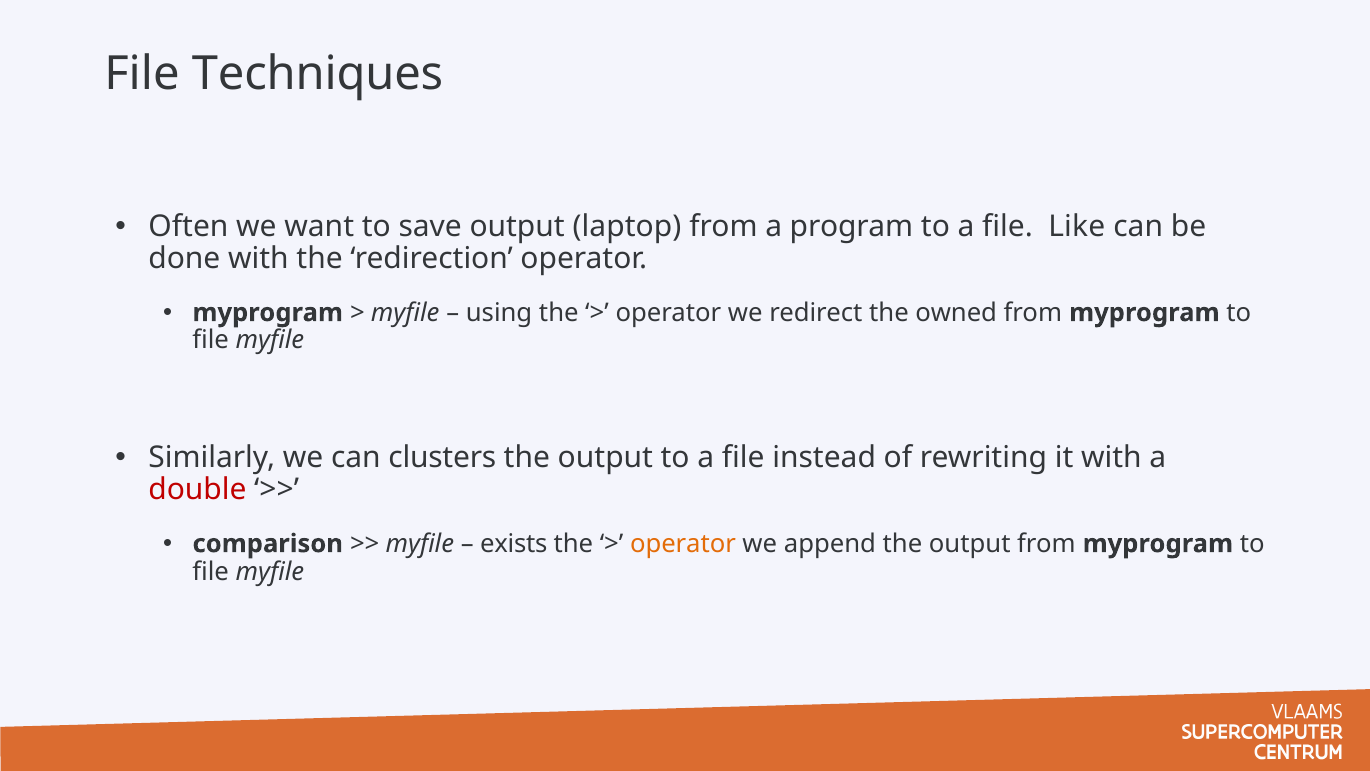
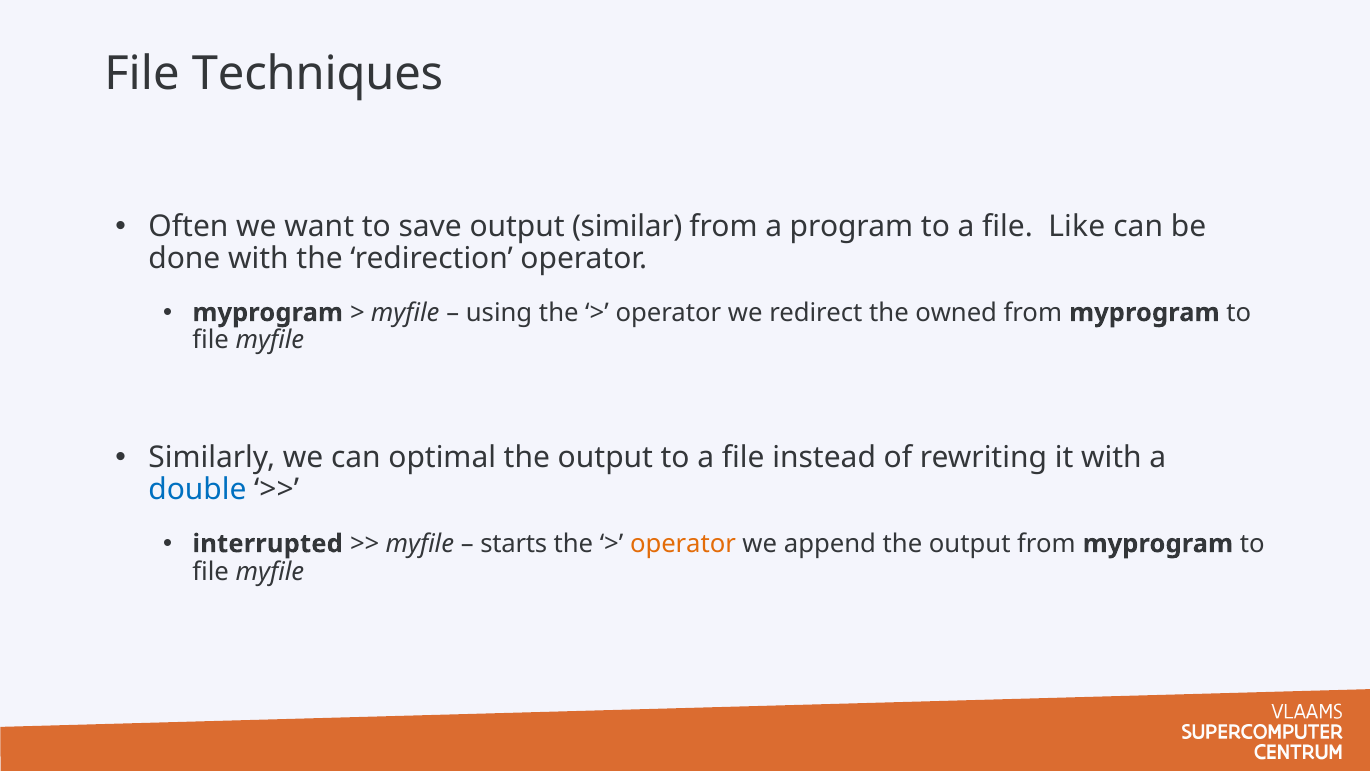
laptop: laptop -> similar
clusters: clusters -> optimal
double colour: red -> blue
comparison: comparison -> interrupted
exists: exists -> starts
